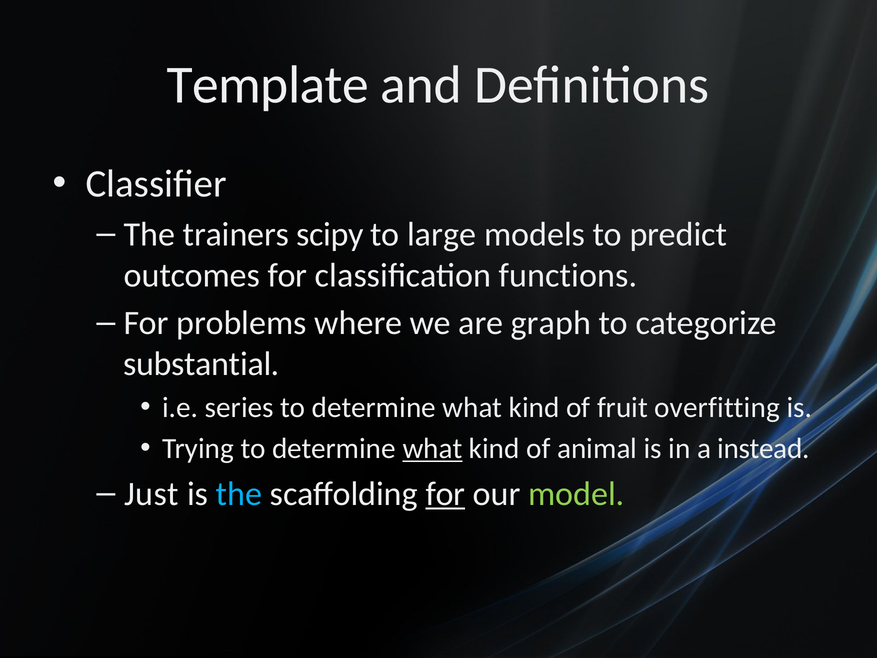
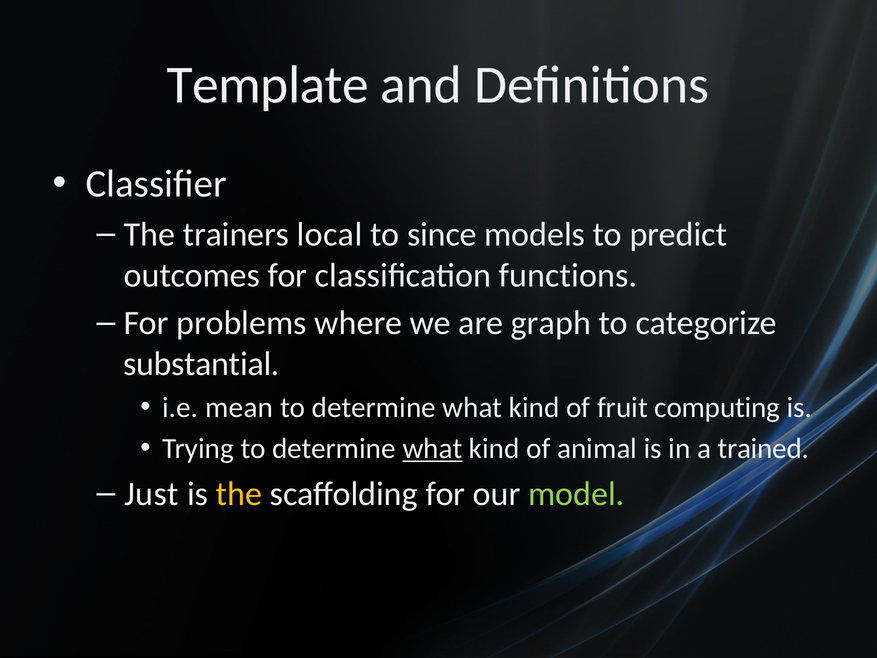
scipy: scipy -> local
large: large -> since
series: series -> mean
overfitting: overfitting -> computing
instead: instead -> trained
the at (239, 494) colour: light blue -> yellow
for at (445, 494) underline: present -> none
